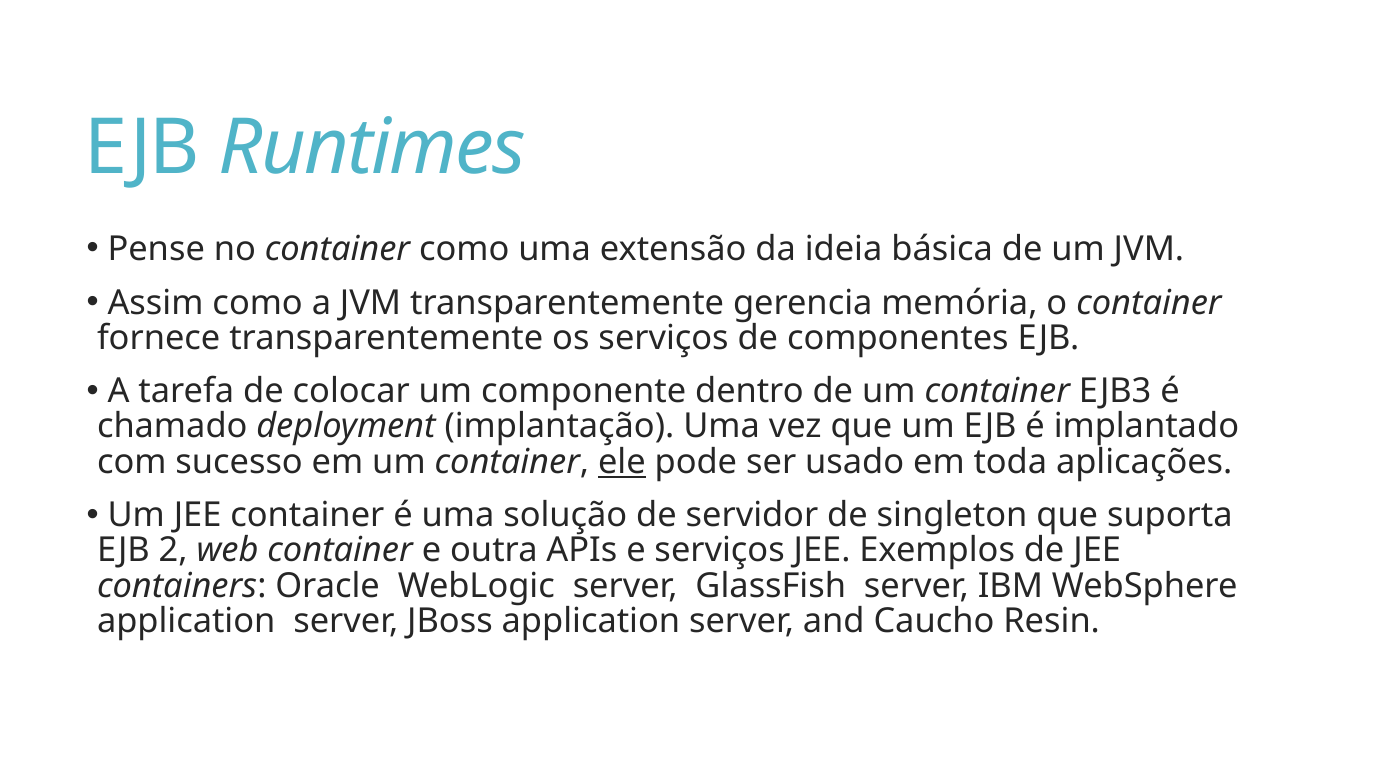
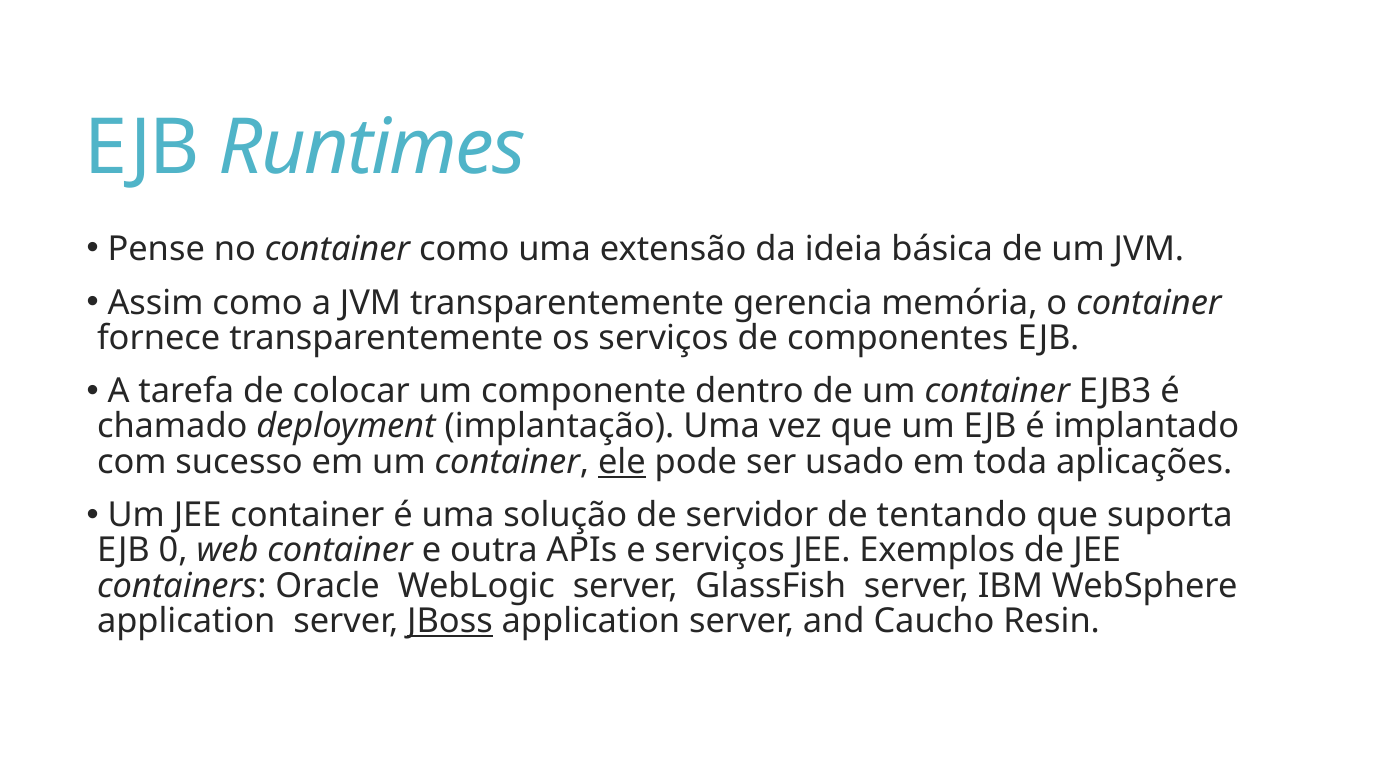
singleton: singleton -> tentando
2: 2 -> 0
JBoss underline: none -> present
